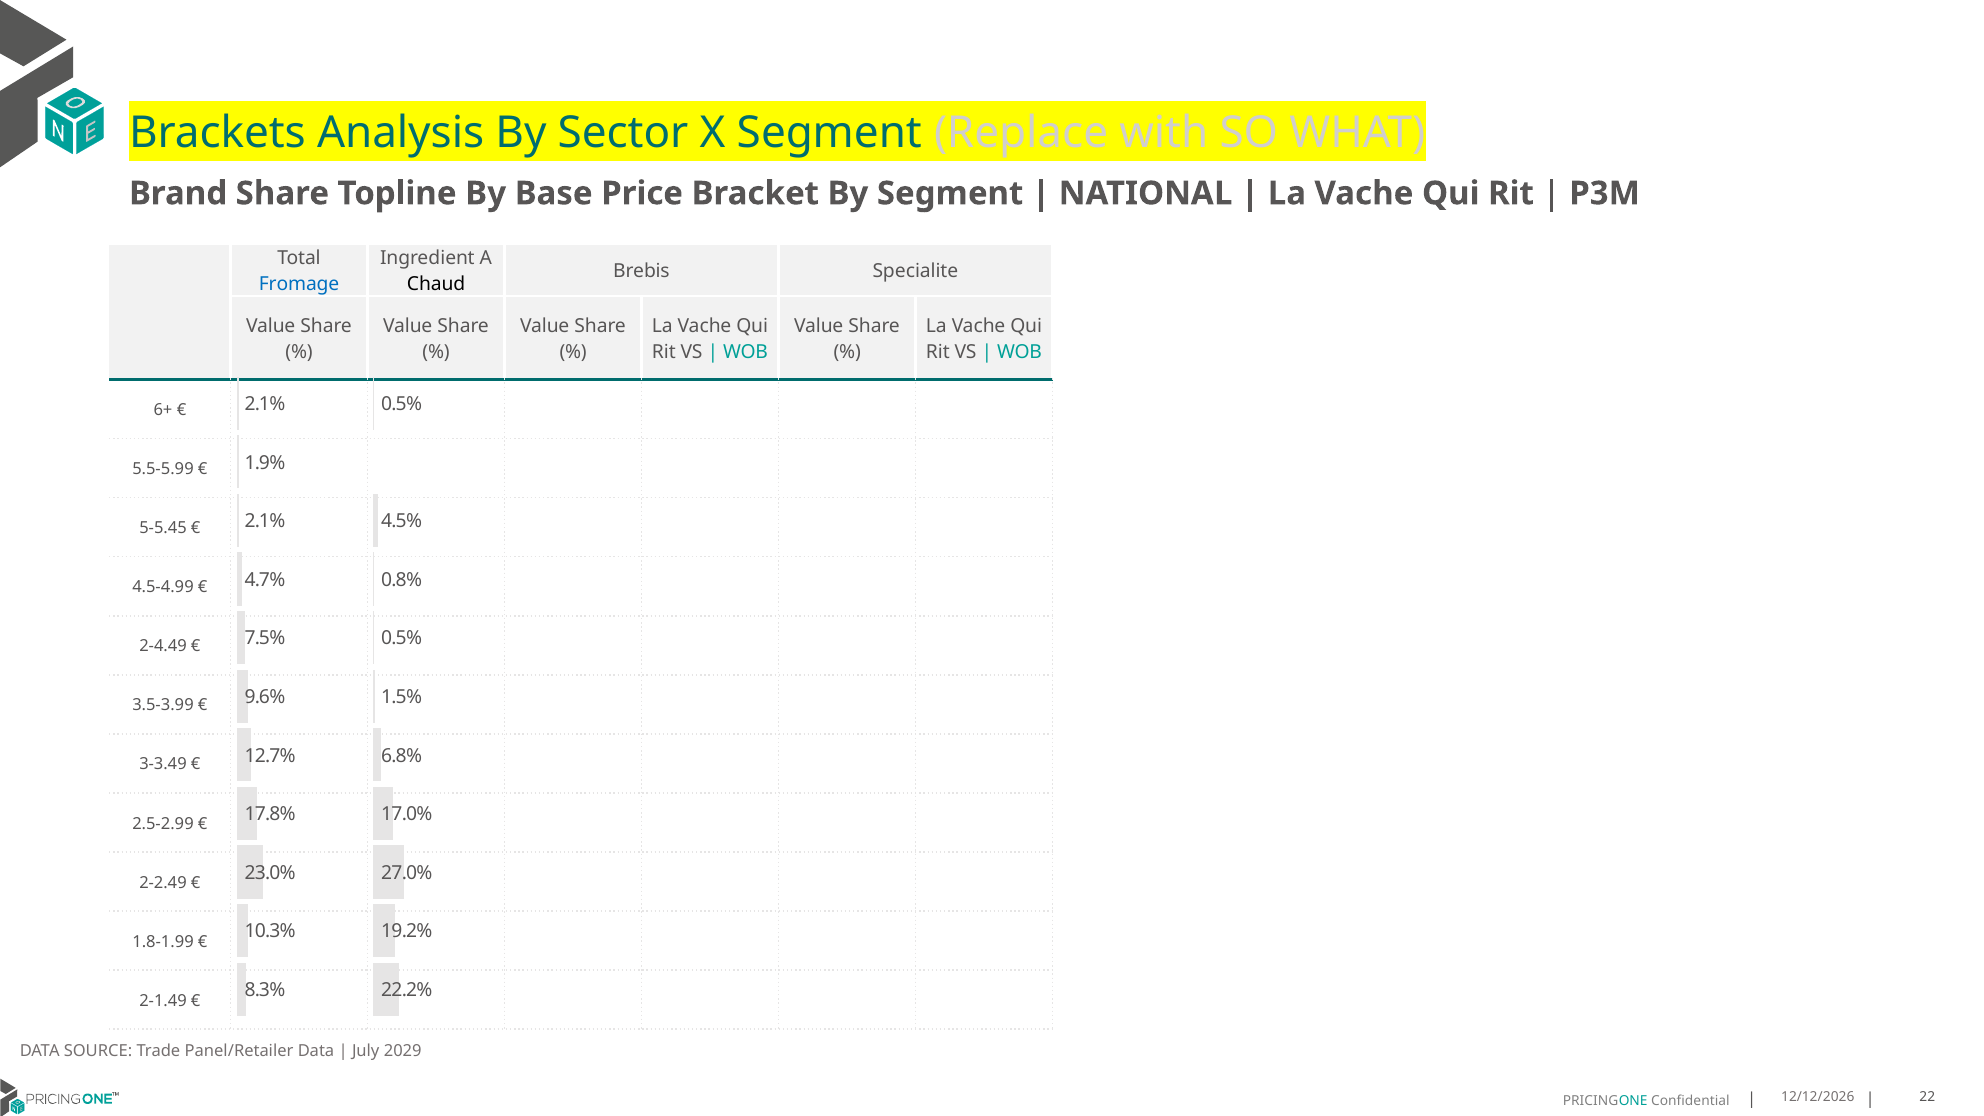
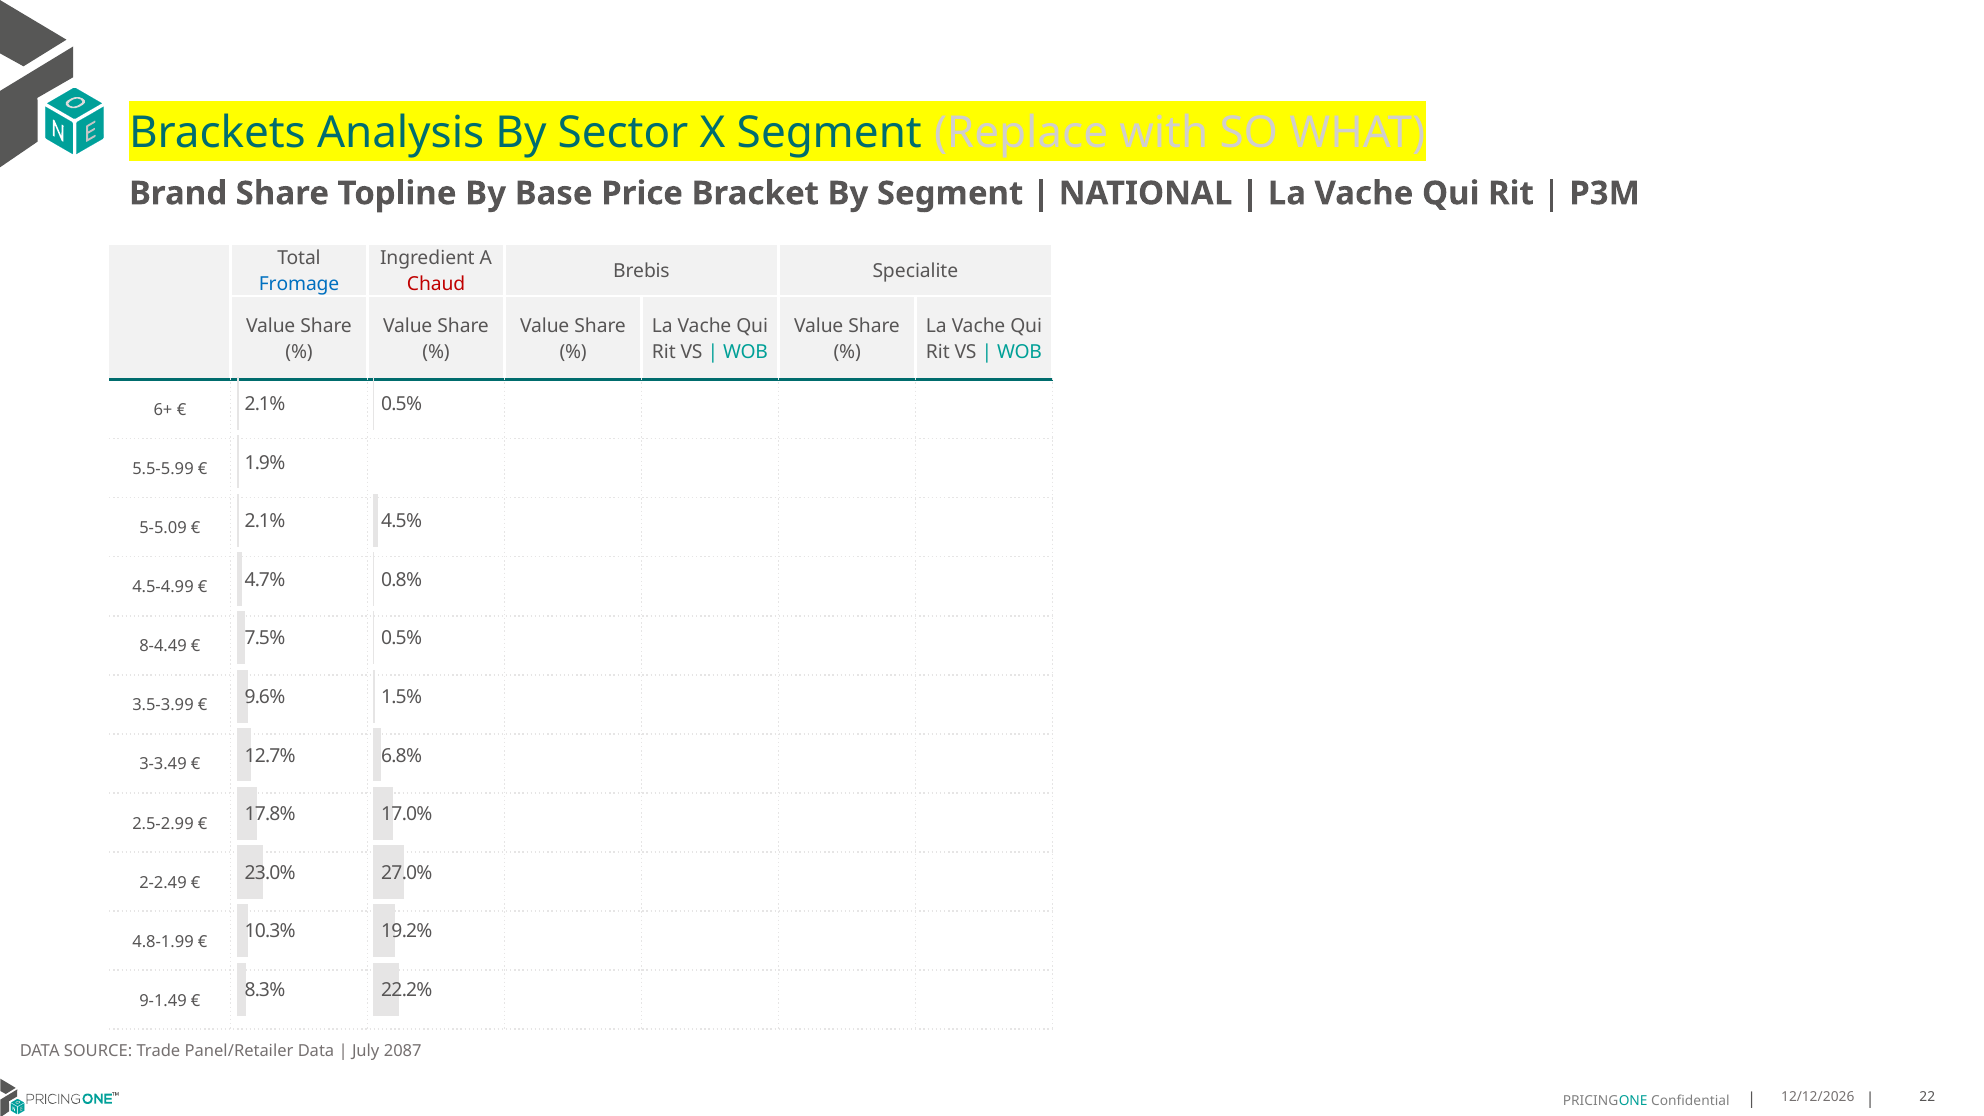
Chaud colour: black -> red
5-5.45: 5-5.45 -> 5-5.09
2-4.49: 2-4.49 -> 8-4.49
1.8-1.99: 1.8-1.99 -> 4.8-1.99
2-1.49: 2-1.49 -> 9-1.49
2029: 2029 -> 2087
